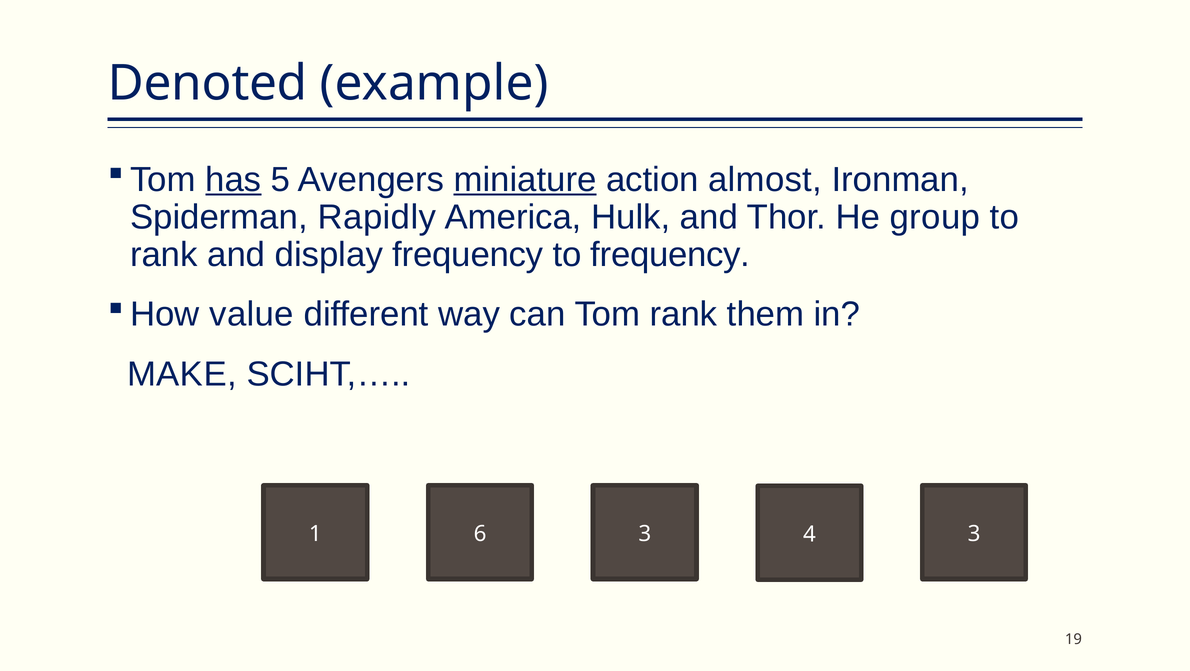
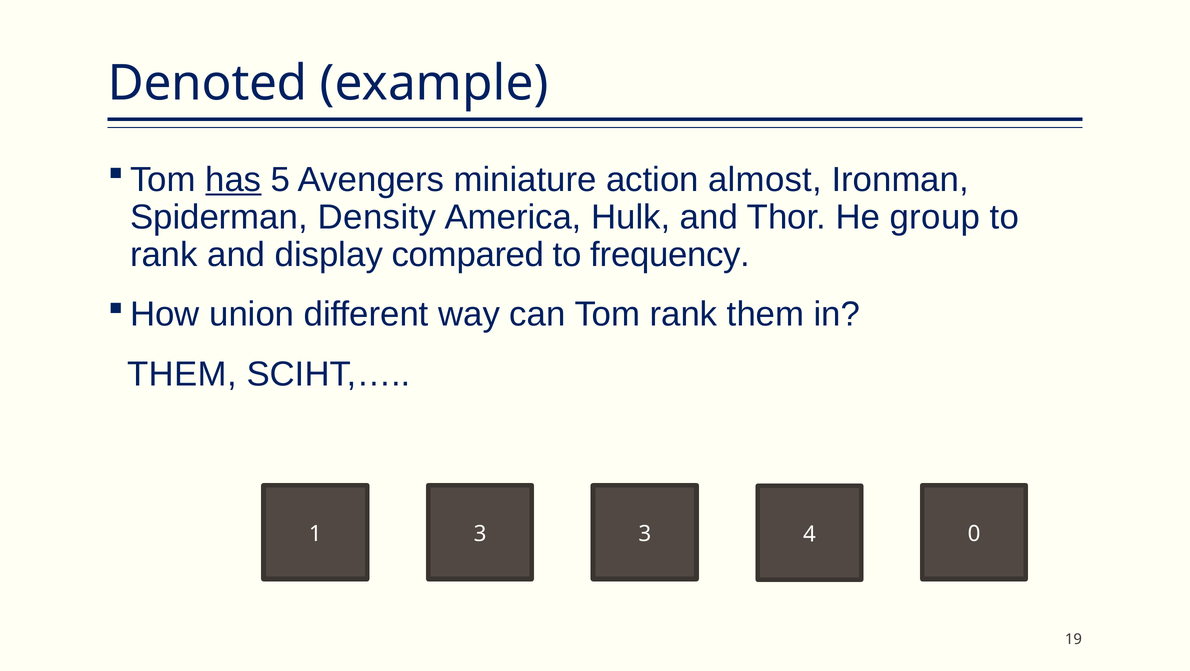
miniature underline: present -> none
Rapidly: Rapidly -> Density
display frequency: frequency -> compared
value: value -> union
MAKE at (182, 374): MAKE -> THEM
1 6: 6 -> 3
4 3: 3 -> 0
